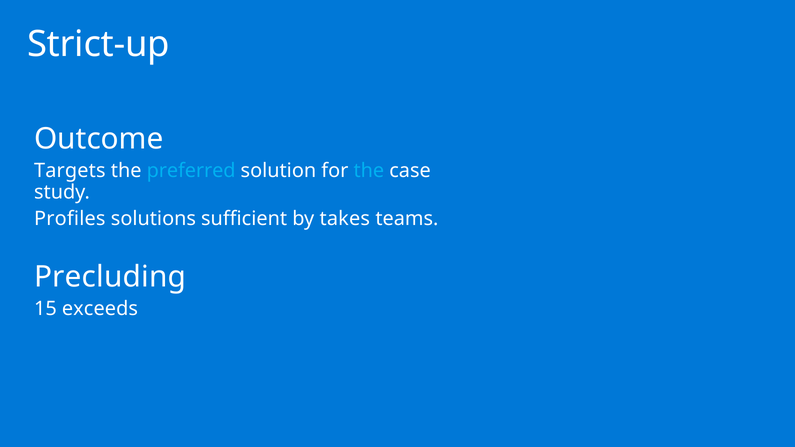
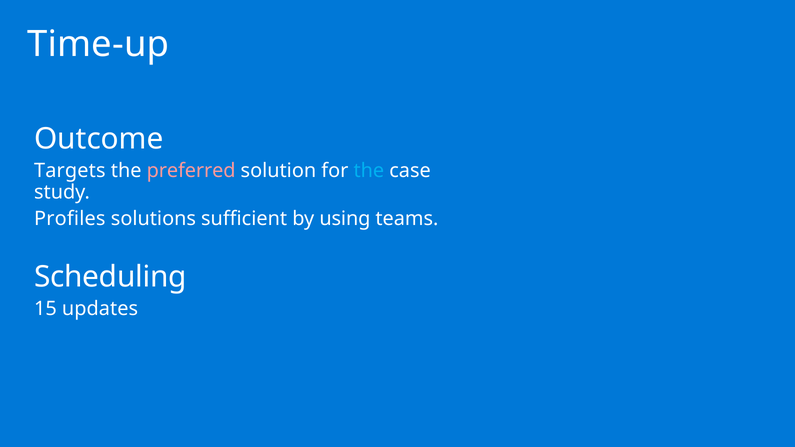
Strict-up: Strict-up -> Time-up
preferred colour: light blue -> pink
takes: takes -> using
Precluding: Precluding -> Scheduling
exceeds: exceeds -> updates
